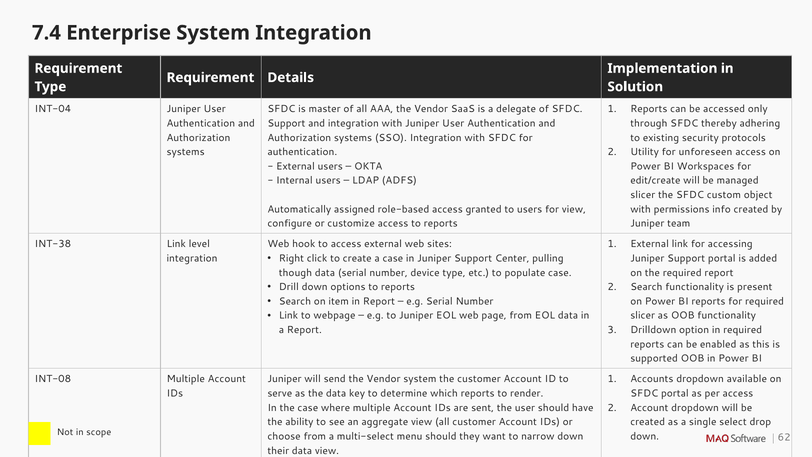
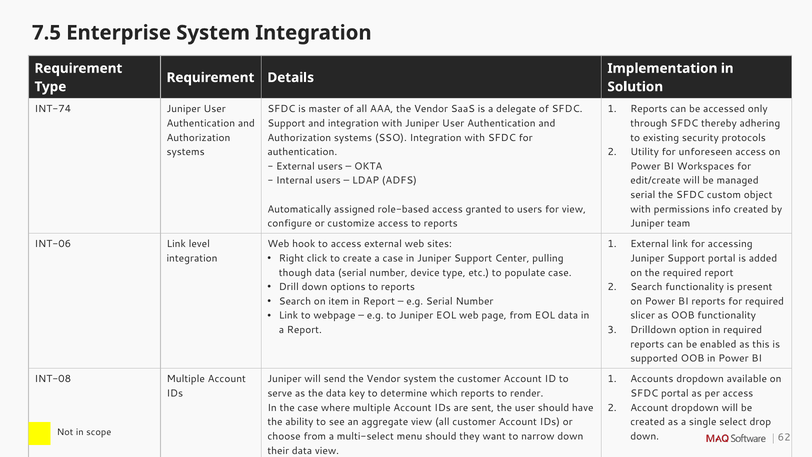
7.4: 7.4 -> 7.5
INT-04: INT-04 -> INT-74
slicer at (643, 195): slicer -> serial
INT-38: INT-38 -> INT-06
